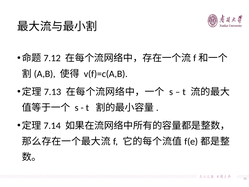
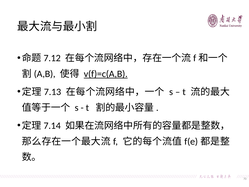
v(f)=c(A,B underline: none -> present
